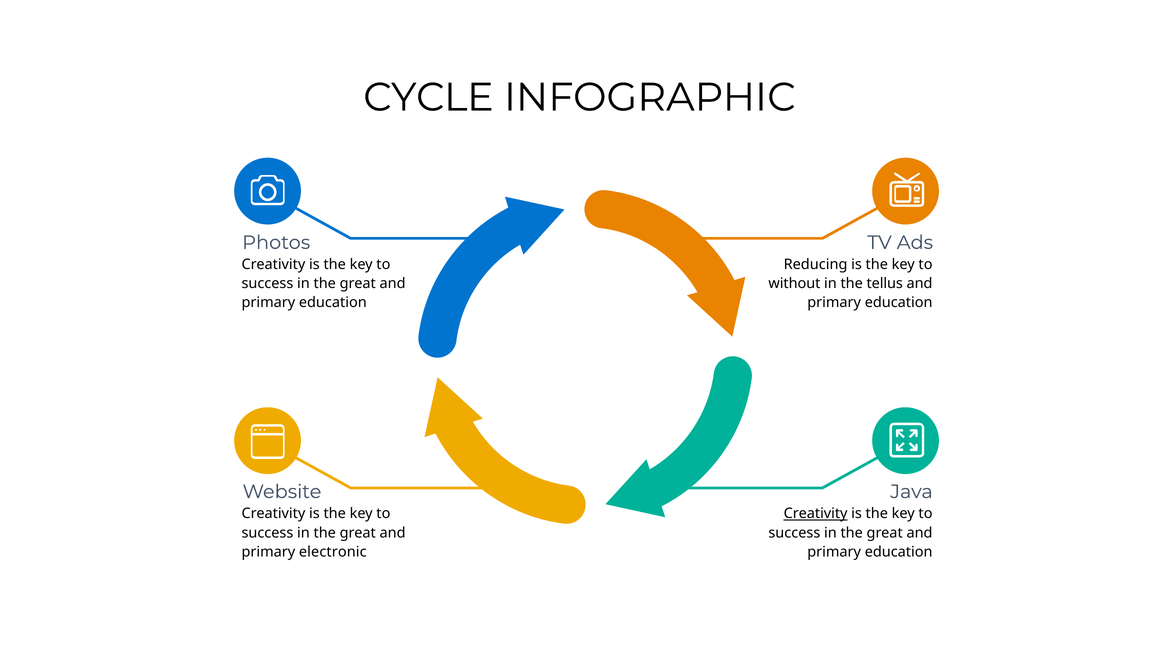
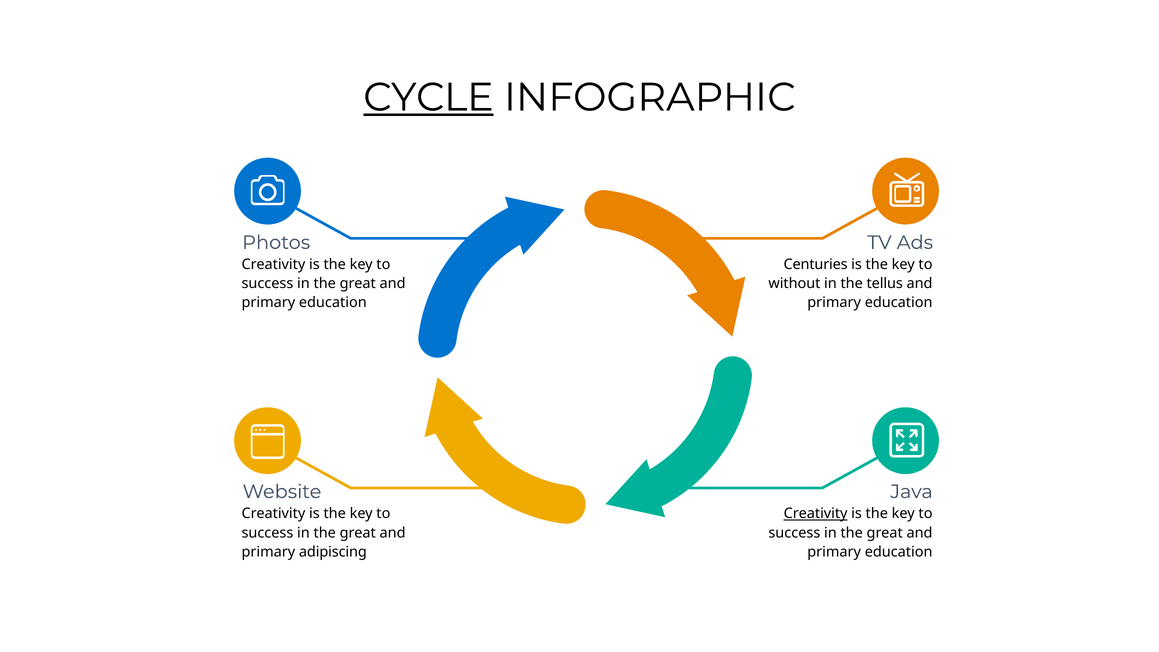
CYCLE underline: none -> present
Reducing: Reducing -> Centuries
electronic: electronic -> adipiscing
